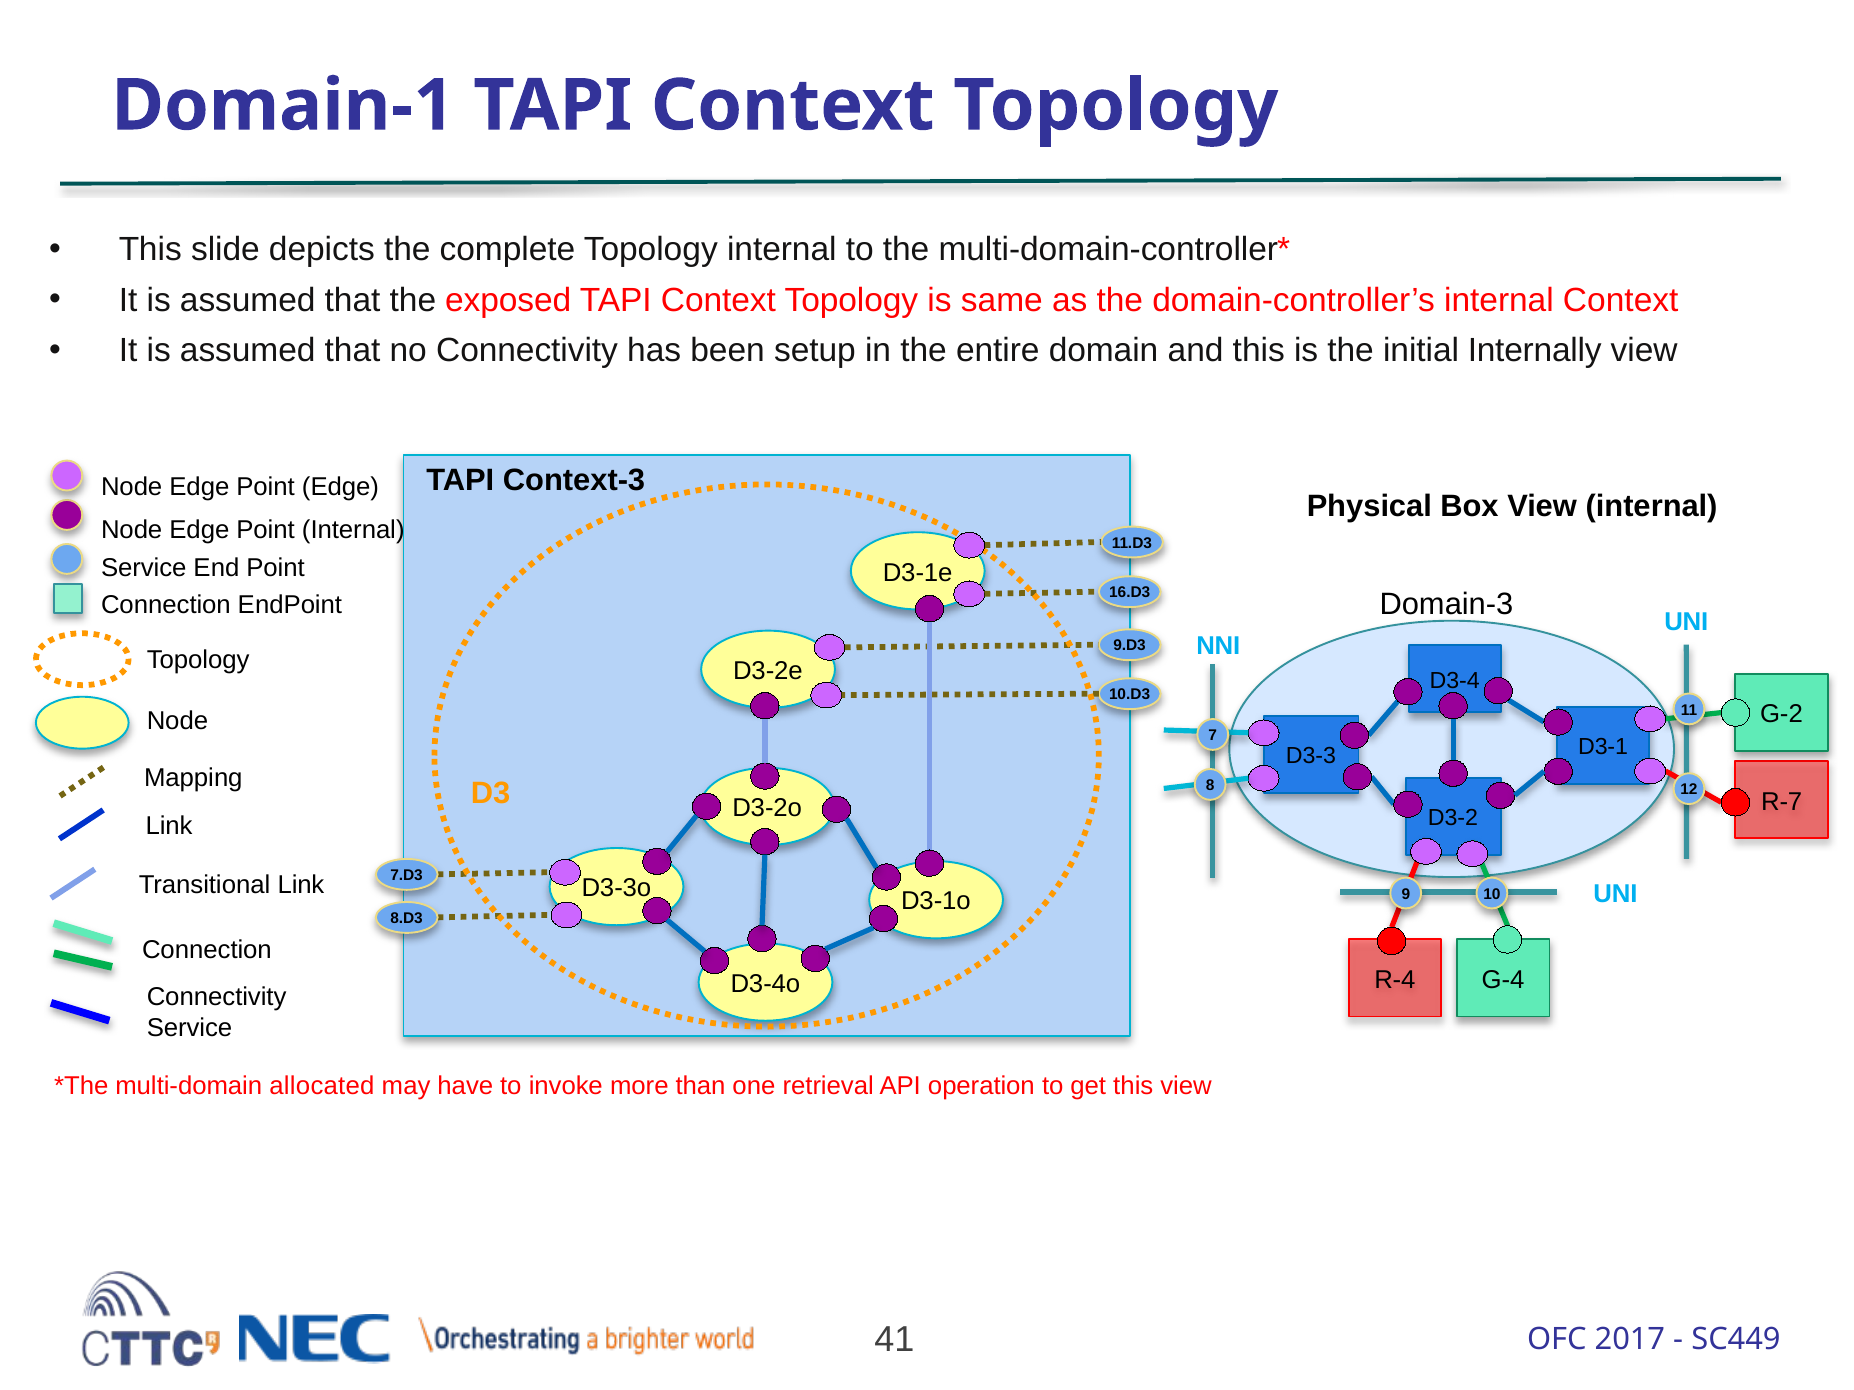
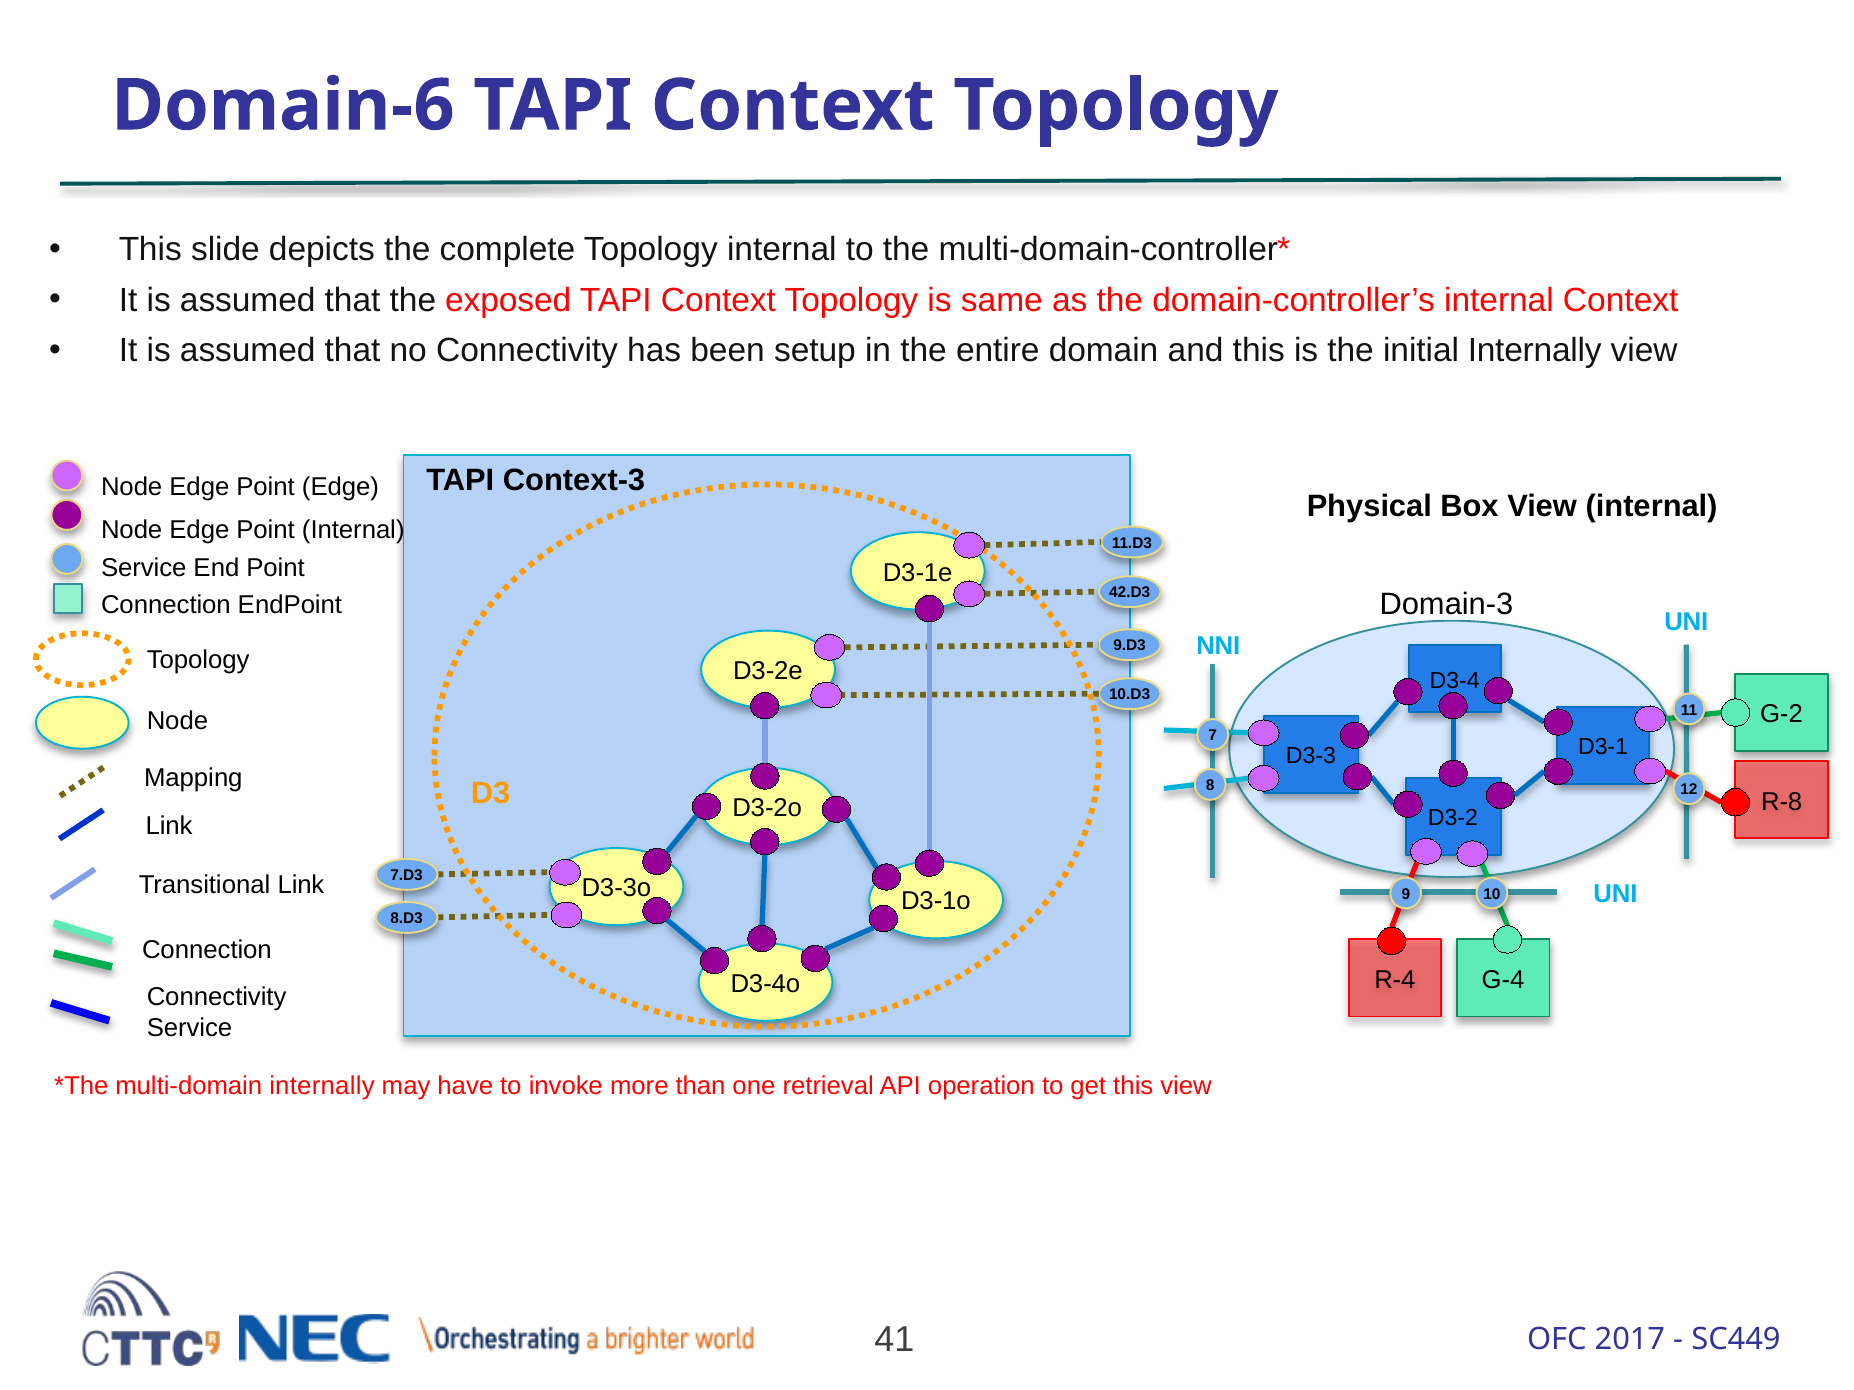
Domain-1: Domain-1 -> Domain-6
16.D3: 16.D3 -> 42.D3
R-7: R-7 -> R-8
multi-domain allocated: allocated -> internally
